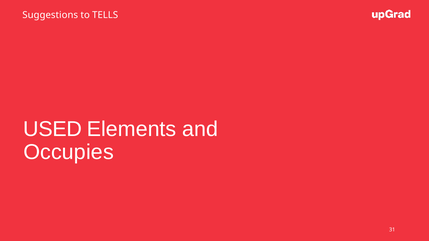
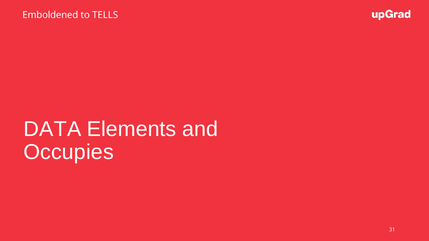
Suggestions: Suggestions -> Emboldened
USED: USED -> DATA
